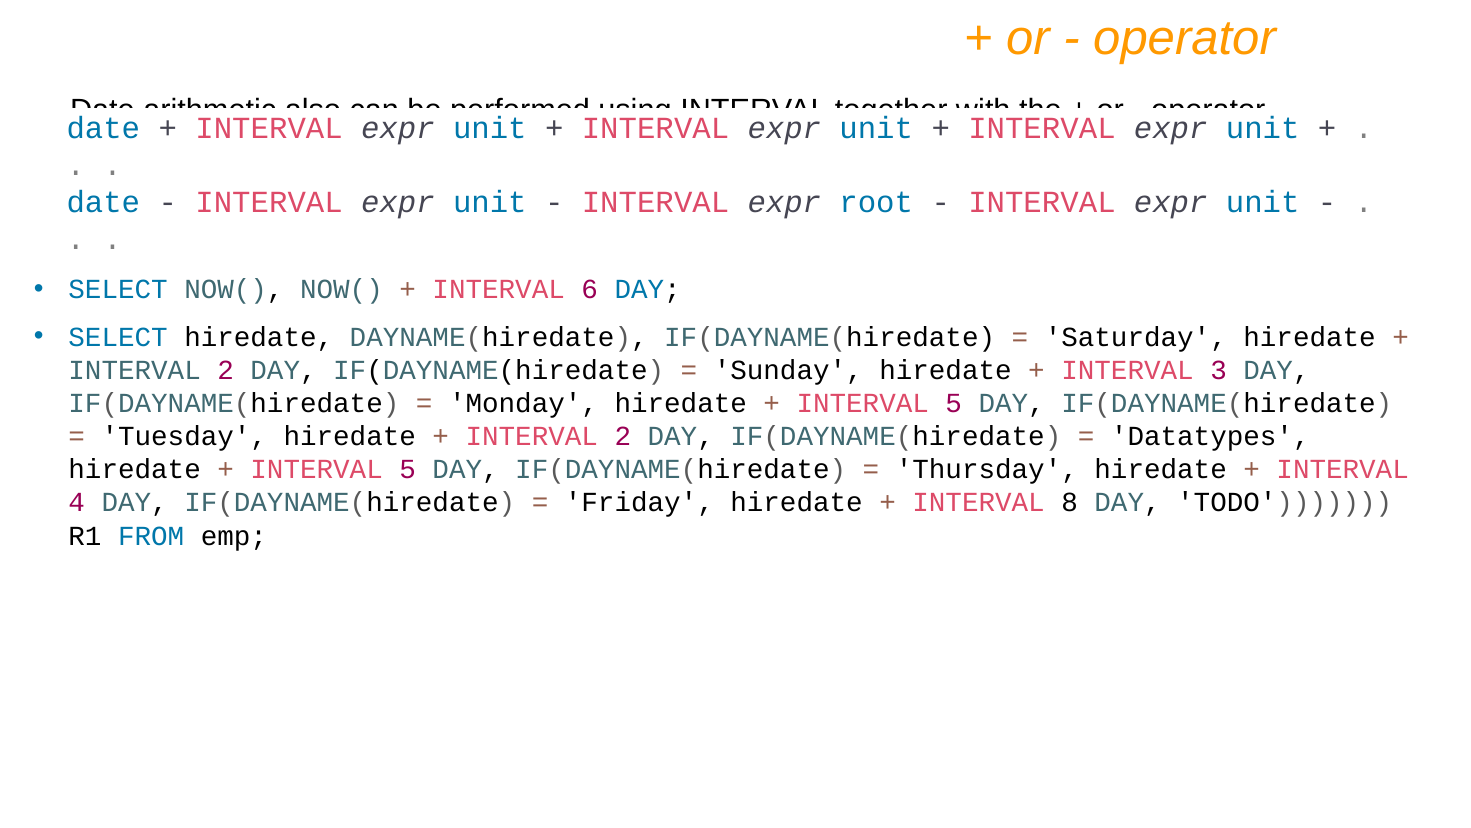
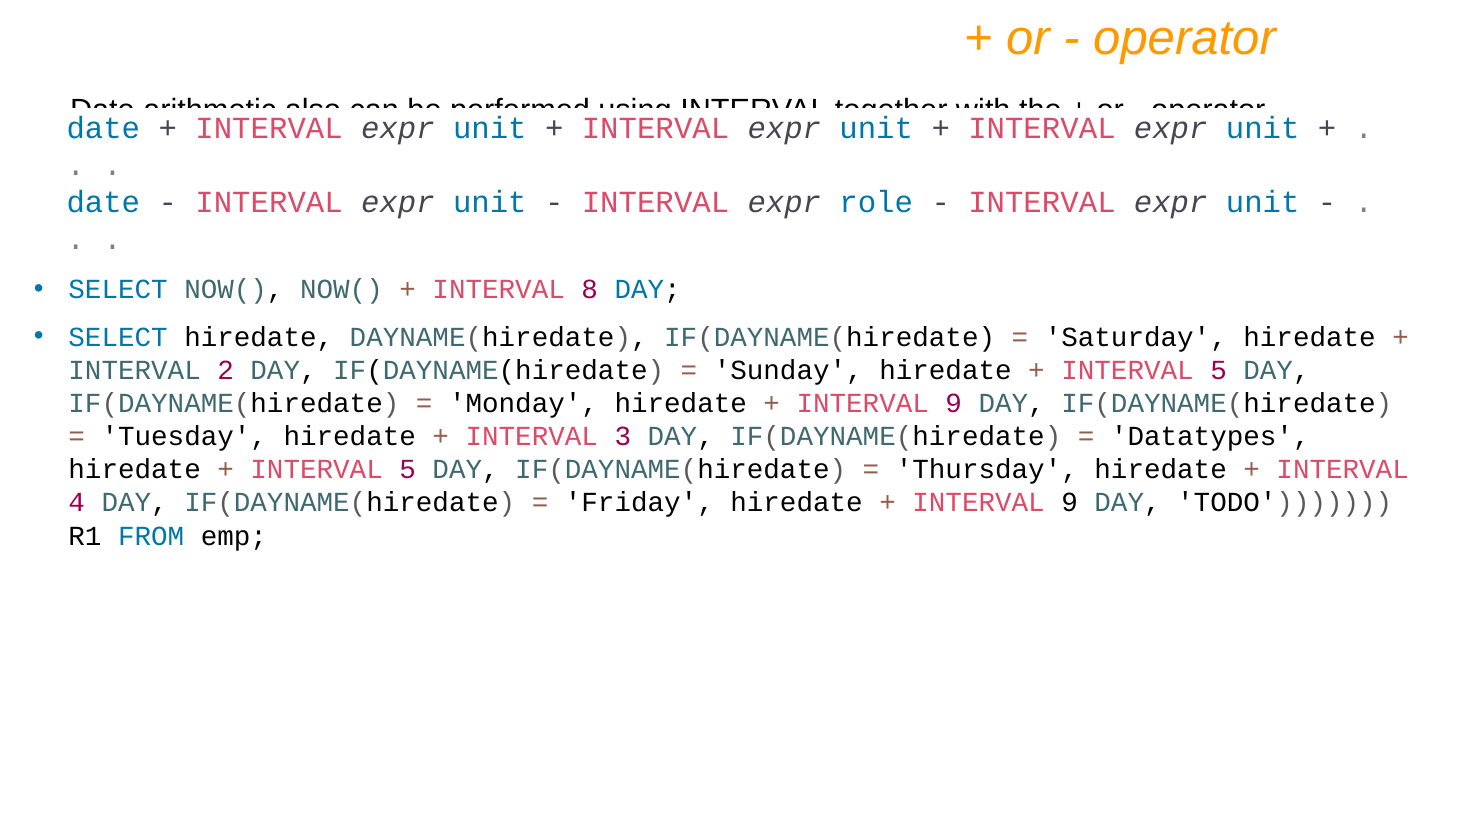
root: root -> role
6: 6 -> 8
3 at (1219, 370): 3 -> 5
5 at (954, 403): 5 -> 9
2 at (623, 436): 2 -> 3
8 at (1070, 503): 8 -> 9
